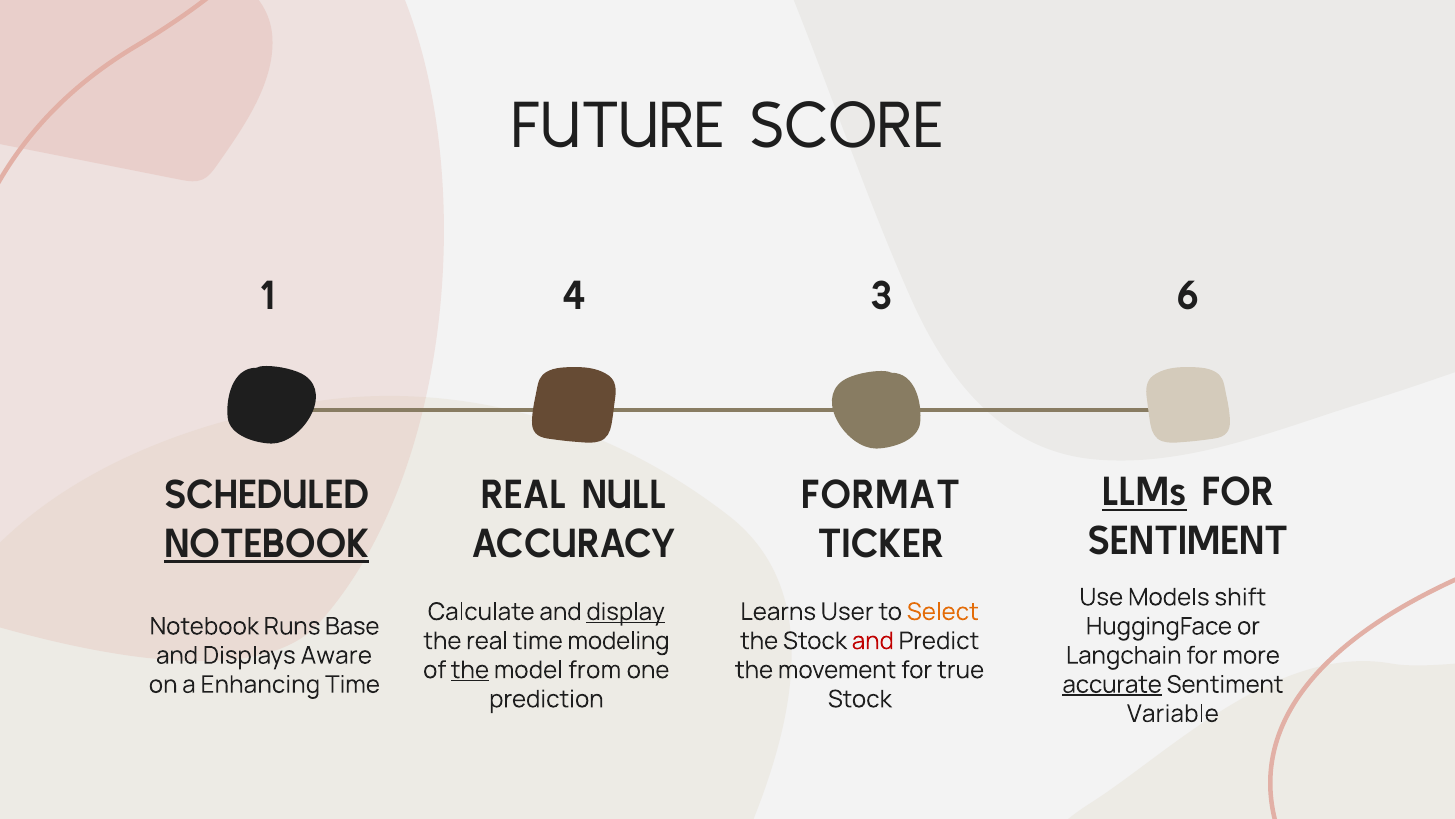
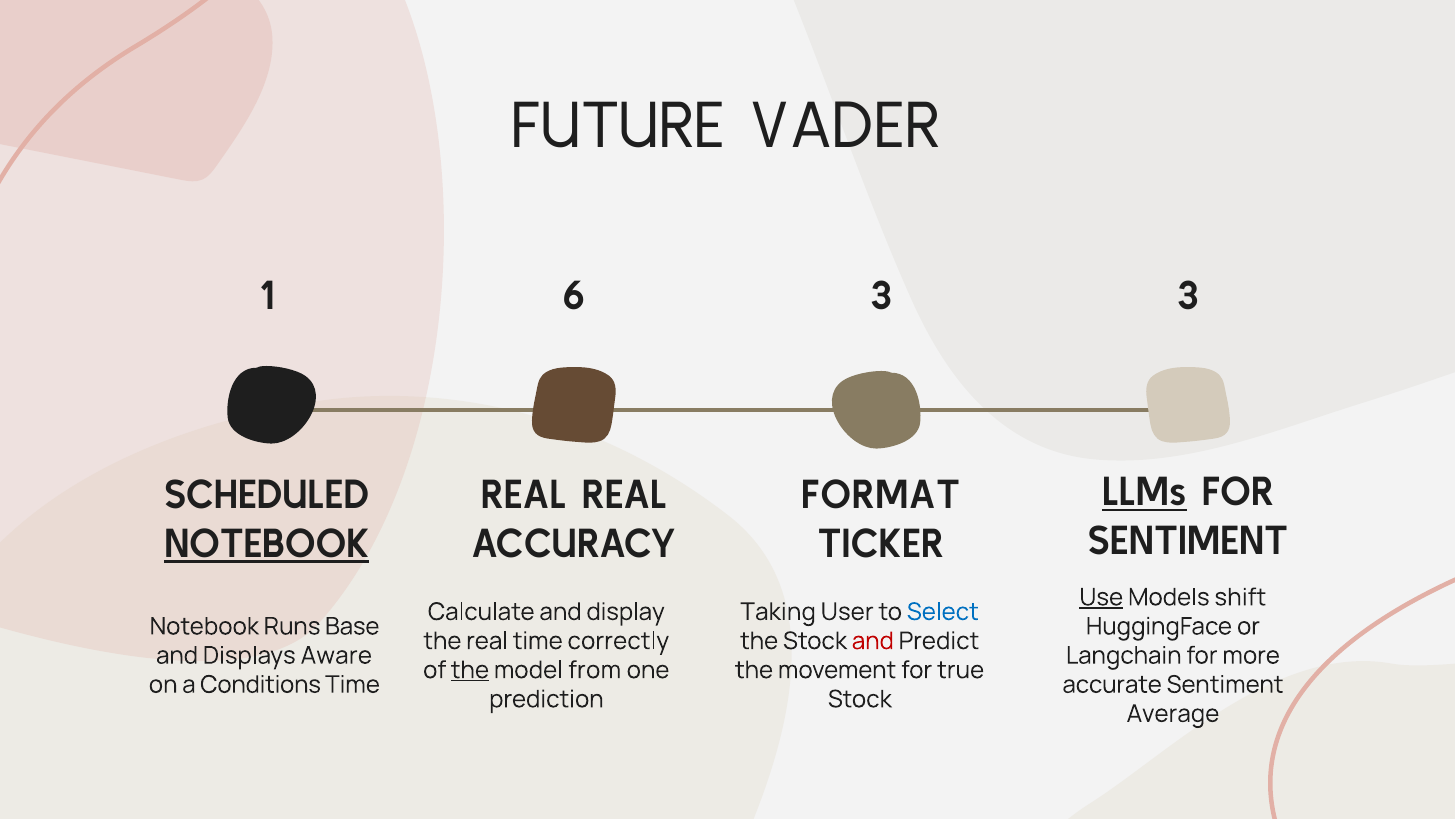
SCORE: SCORE -> VADER
4: 4 -> 6
3 6: 6 -> 3
REAL NULL: NULL -> REAL
Use underline: none -> present
display underline: present -> none
Learns: Learns -> Taking
Select colour: orange -> blue
modeling: modeling -> correctly
Enhancing: Enhancing -> Conditions
accurate underline: present -> none
Variable: Variable -> Average
